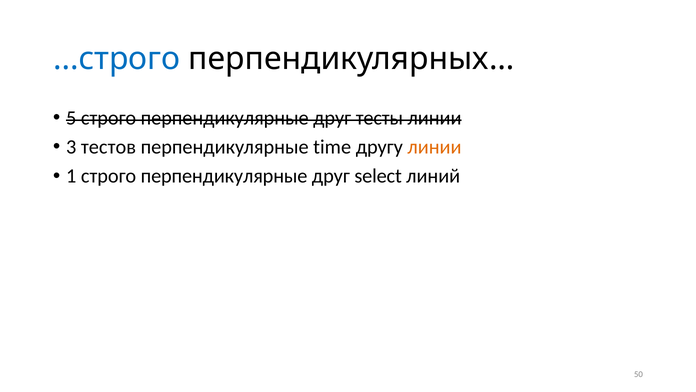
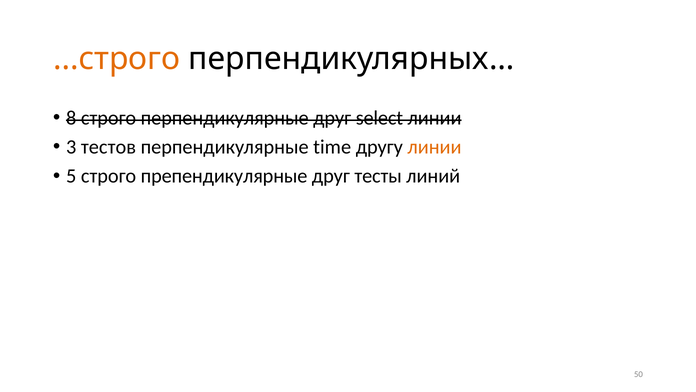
...строго colour: blue -> orange
5: 5 -> 8
тесты: тесты -> select
1: 1 -> 5
перпендикулярные at (224, 176): перпендикулярные -> препендикулярные
select: select -> тесты
